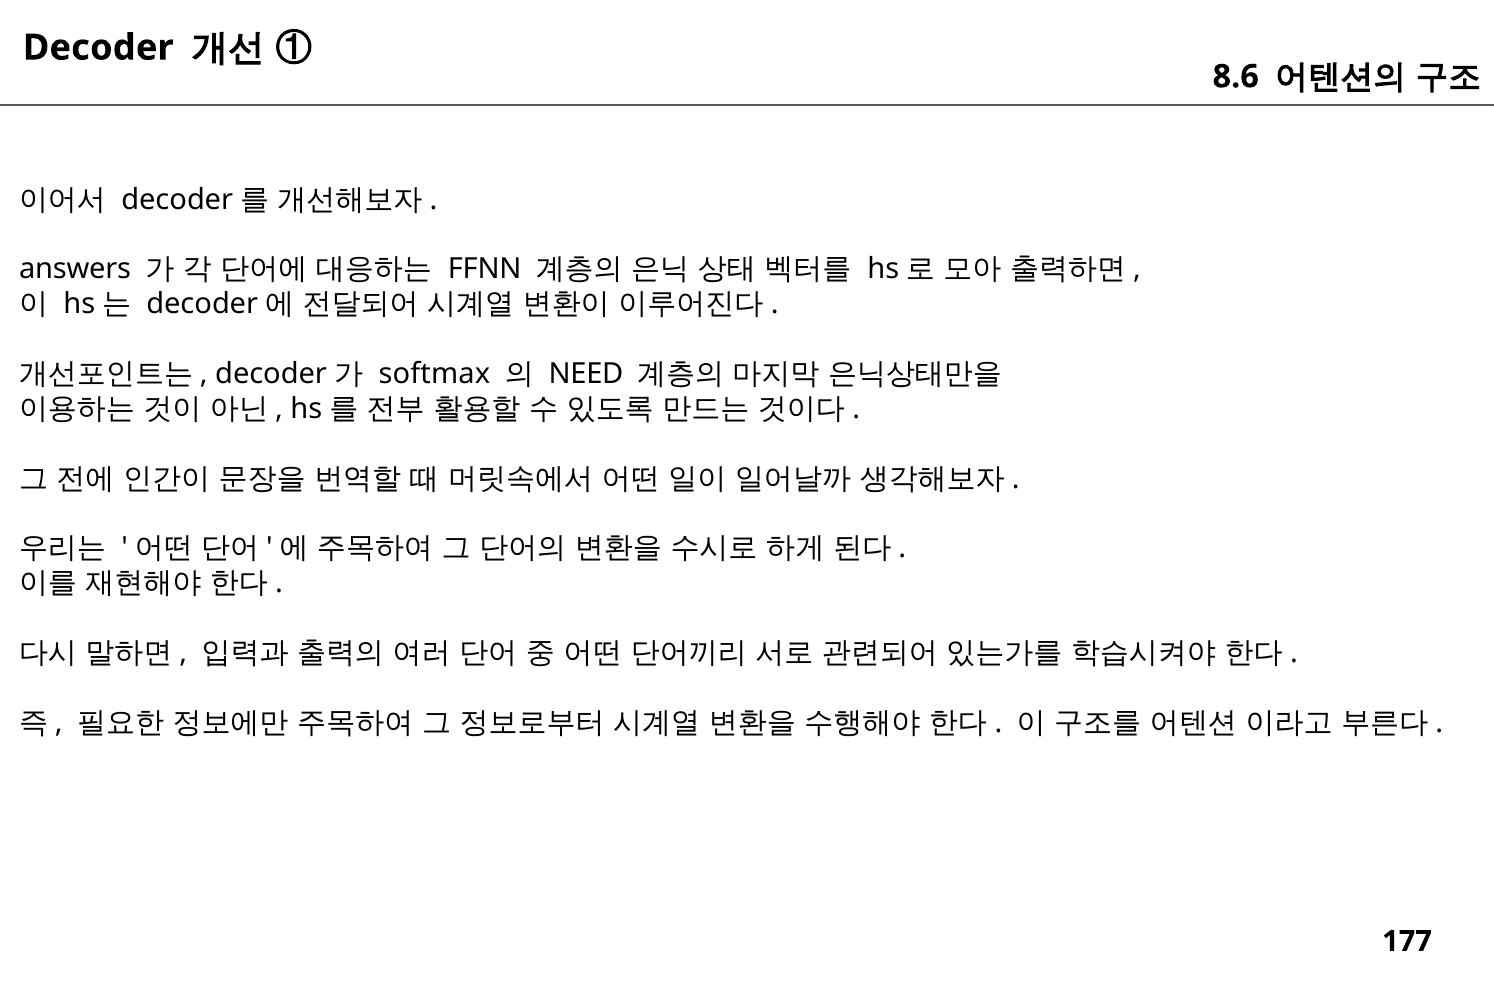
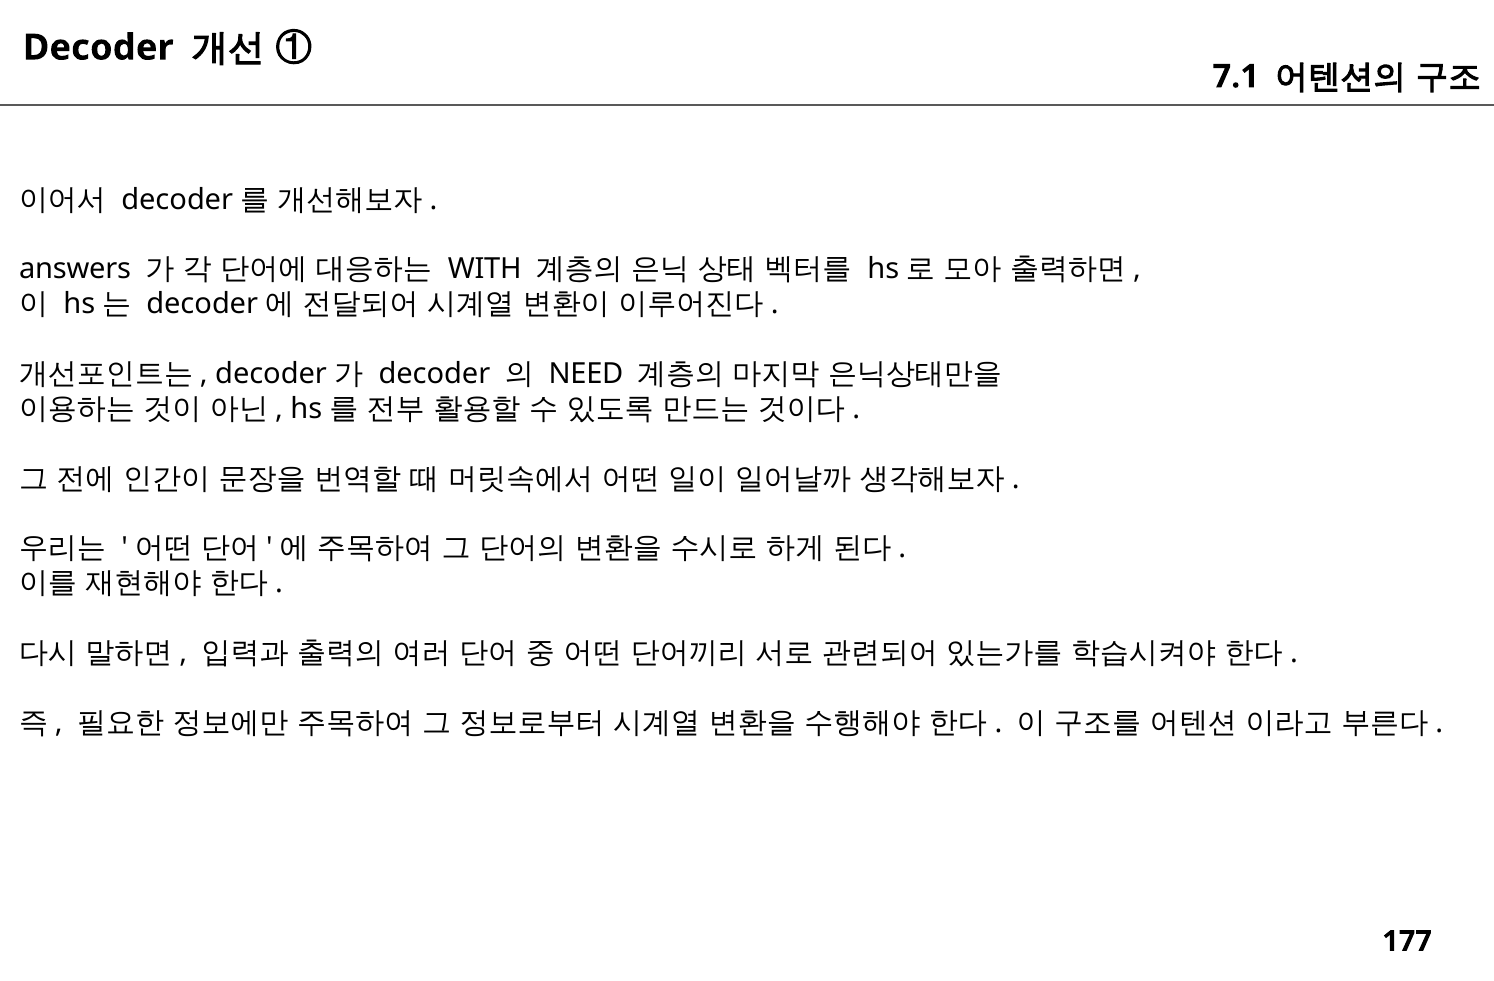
8.6: 8.6 -> 7.1
FFNN: FFNN -> WITH
softmax at (434, 374): softmax -> decoder
